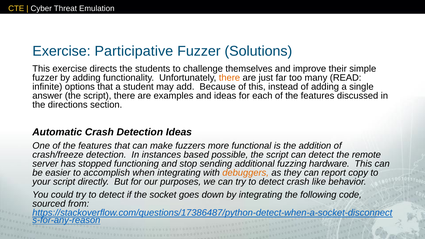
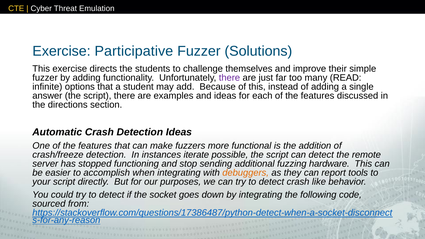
there at (229, 78) colour: orange -> purple
based: based -> iterate
copy: copy -> tools
